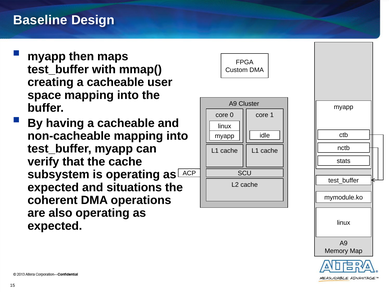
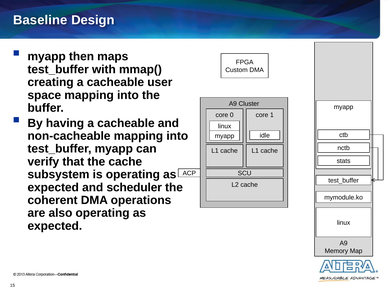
situations: situations -> scheduler
